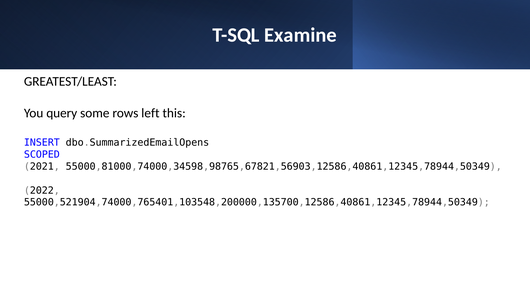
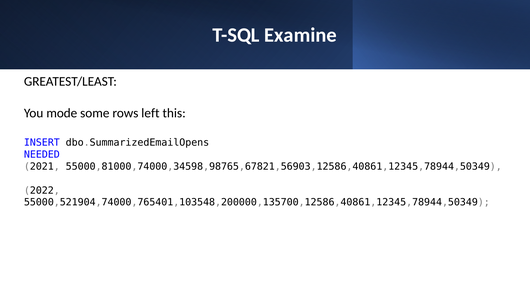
query: query -> mode
SCOPED: SCOPED -> NEEDED
